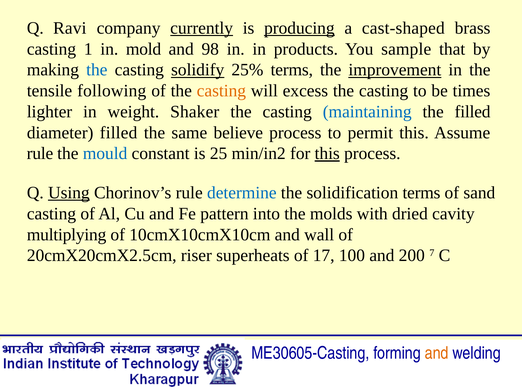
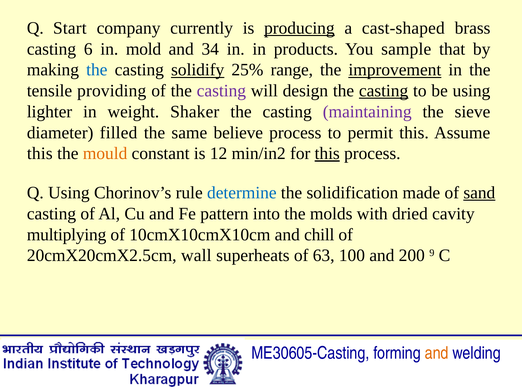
Ravi: Ravi -> Start
currently underline: present -> none
1: 1 -> 6
98: 98 -> 34
25% terms: terms -> range
following: following -> providing
casting at (221, 91) colour: orange -> purple
excess: excess -> design
casting at (384, 91) underline: none -> present
be times: times -> using
maintaining colour: blue -> purple
the filled: filled -> sieve
rule at (40, 153): rule -> this
mould colour: blue -> orange
25: 25 -> 12
Using at (69, 193) underline: present -> none
solidification terms: terms -> made
sand underline: none -> present
wall: wall -> chill
riser: riser -> wall
17: 17 -> 63
7: 7 -> 9
